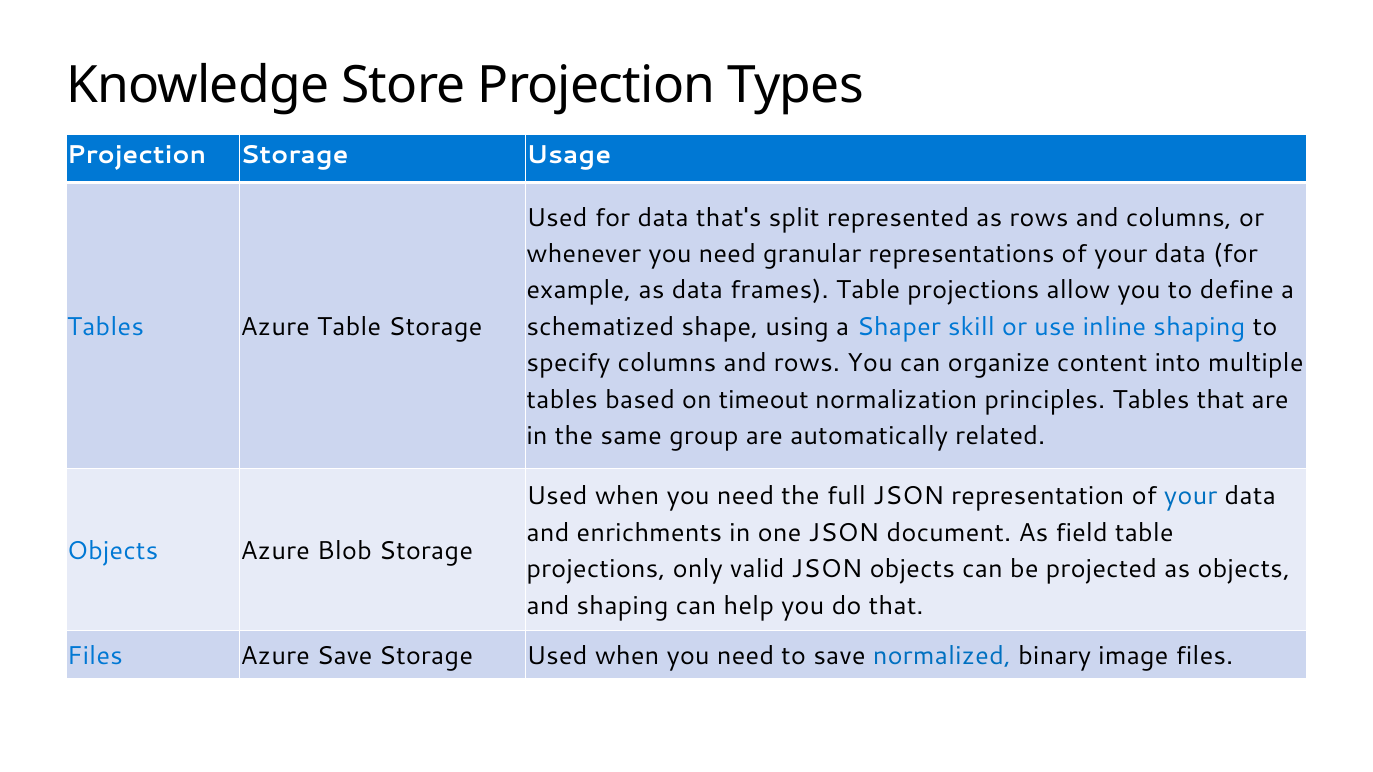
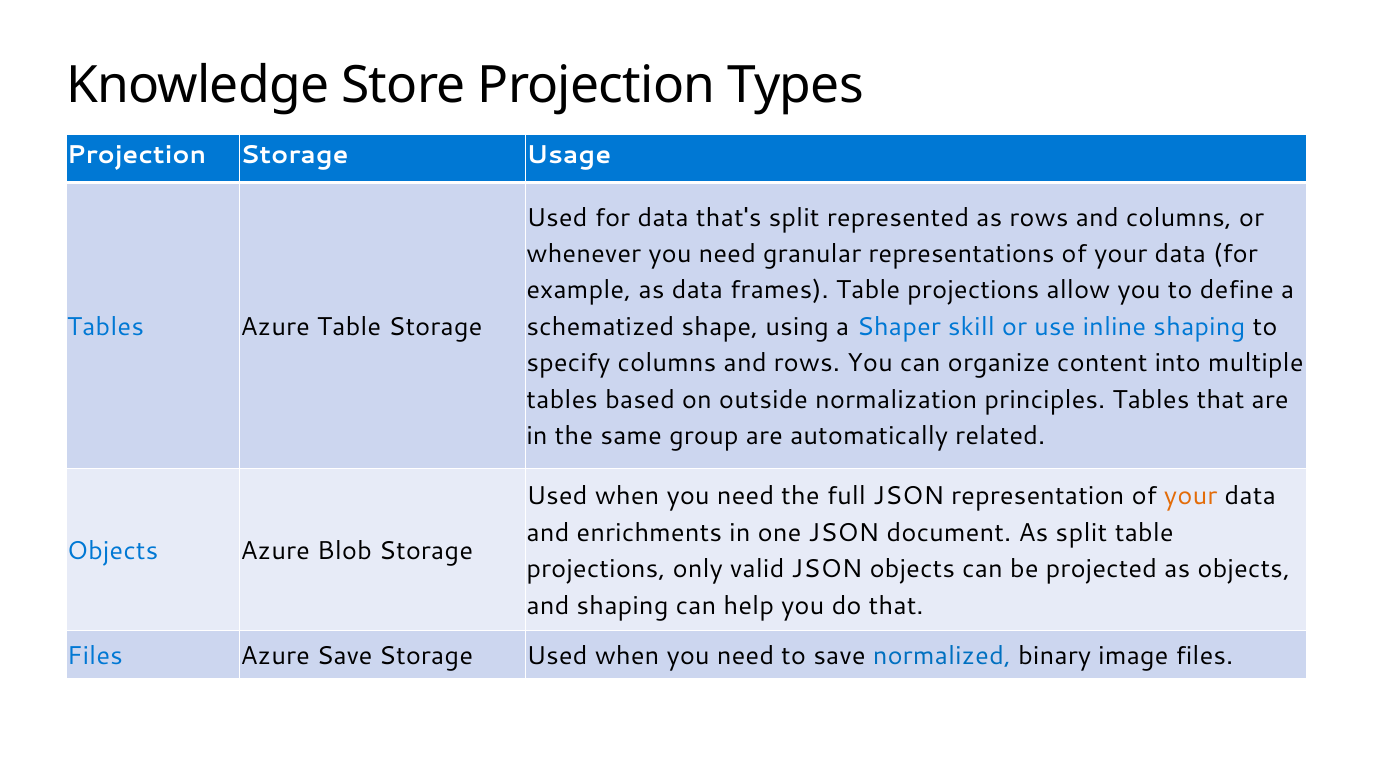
timeout: timeout -> outside
your at (1191, 497) colour: blue -> orange
As field: field -> split
